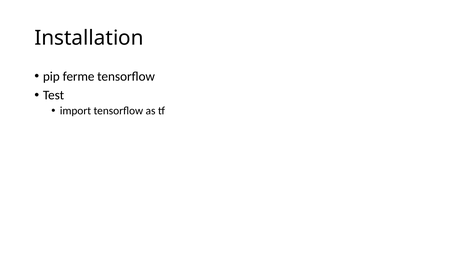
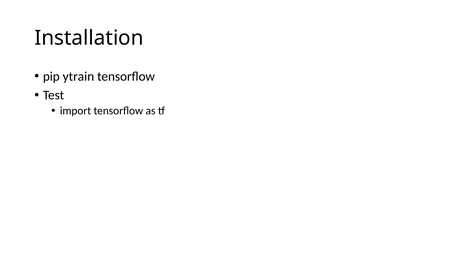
ferme: ferme -> ytrain
